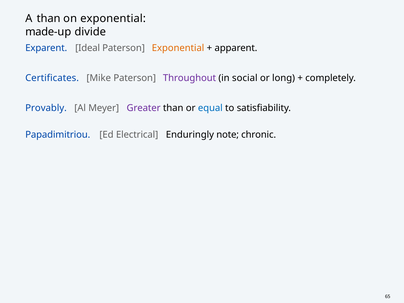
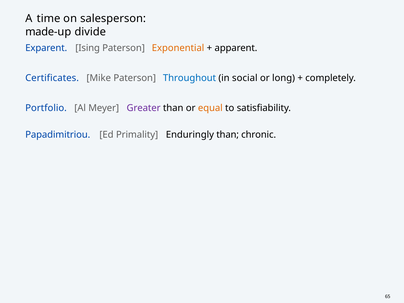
A than: than -> time
on exponential: exponential -> salesperson
Ideal: Ideal -> Ising
Throughout colour: purple -> blue
Provably: Provably -> Portfolio
equal colour: blue -> orange
Electrical: Electrical -> Primality
Enduringly note: note -> than
